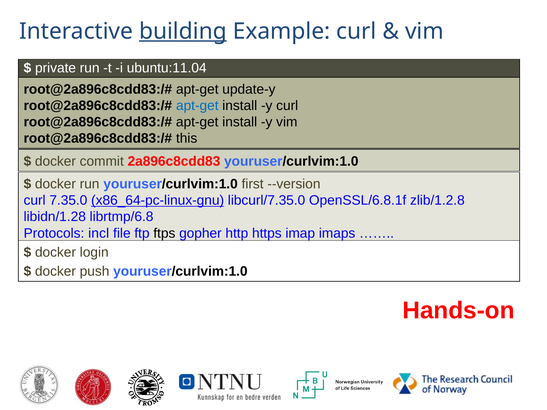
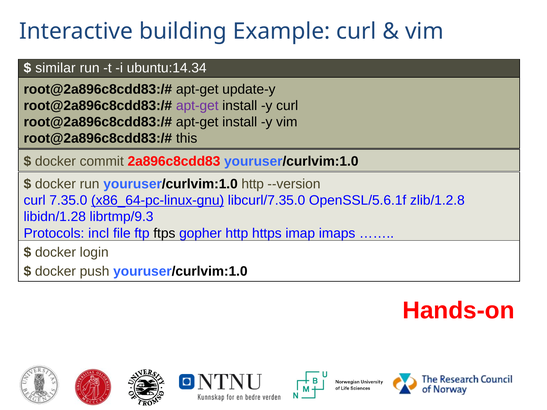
building underline: present -> none
private: private -> similar
ubuntu:11.04: ubuntu:11.04 -> ubuntu:14.34
apt-get at (197, 106) colour: blue -> purple
youruser/curlvim:1.0 first: first -> http
OpenSSL/6.8.1f: OpenSSL/6.8.1f -> OpenSSL/5.6.1f
librtmp/6.8: librtmp/6.8 -> librtmp/9.3
